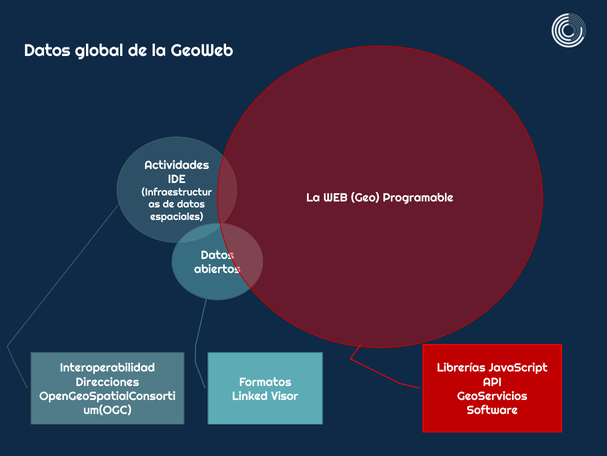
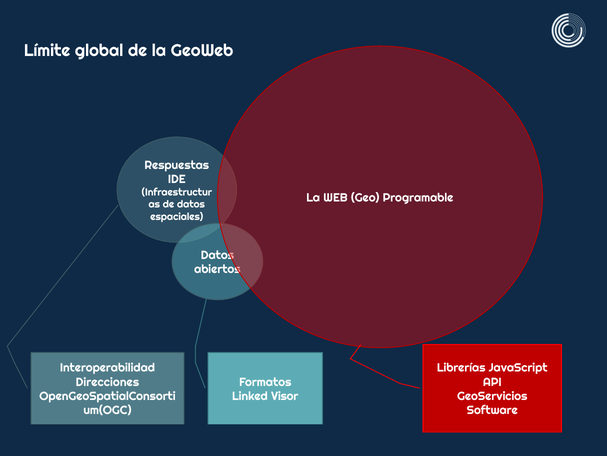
Datos at (47, 51): Datos -> Límite
Actividades: Actividades -> Respuestas
